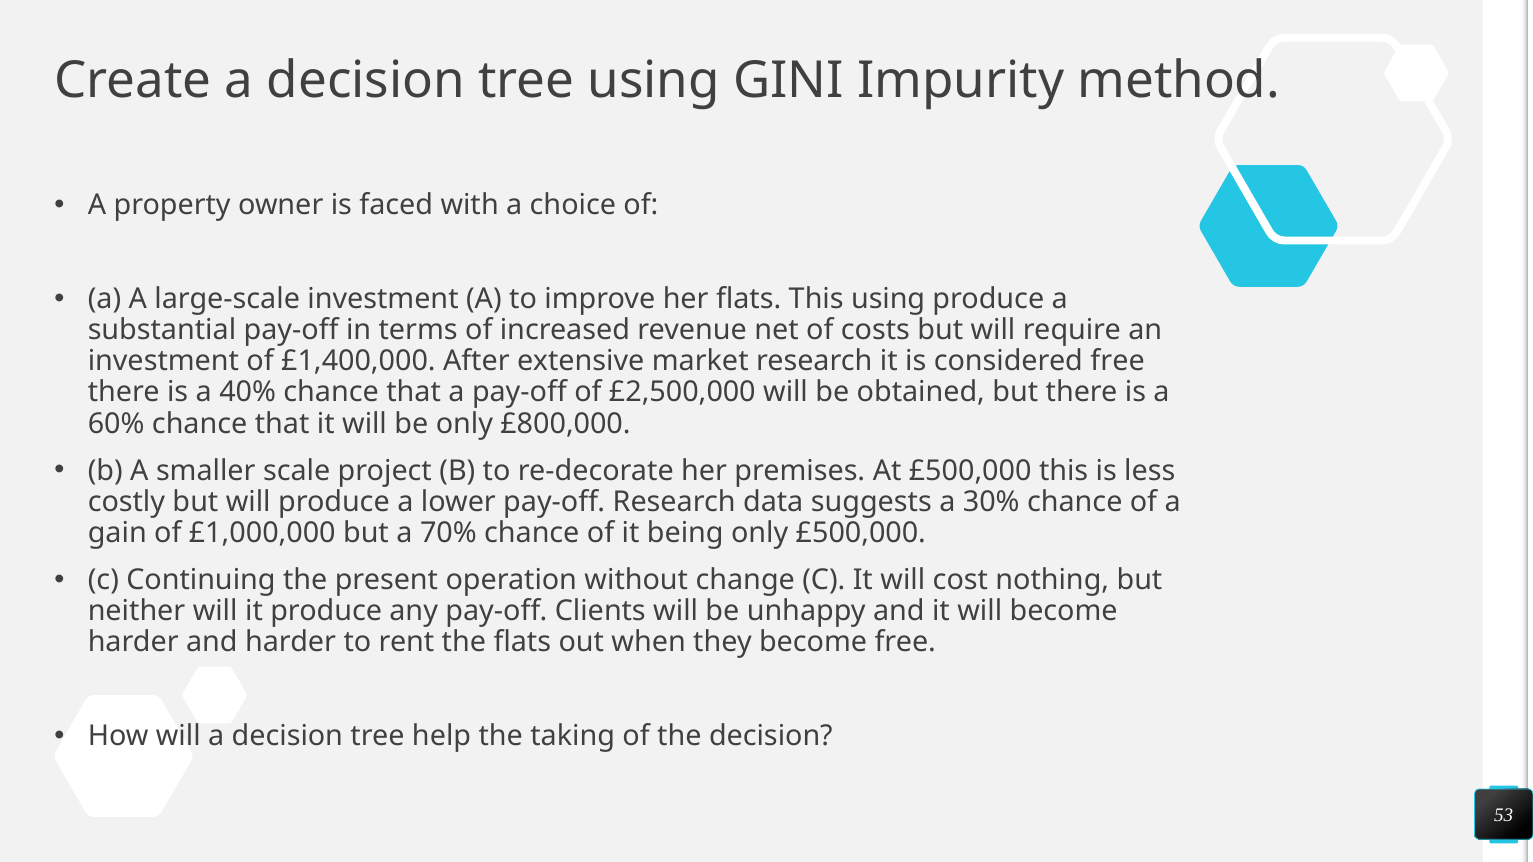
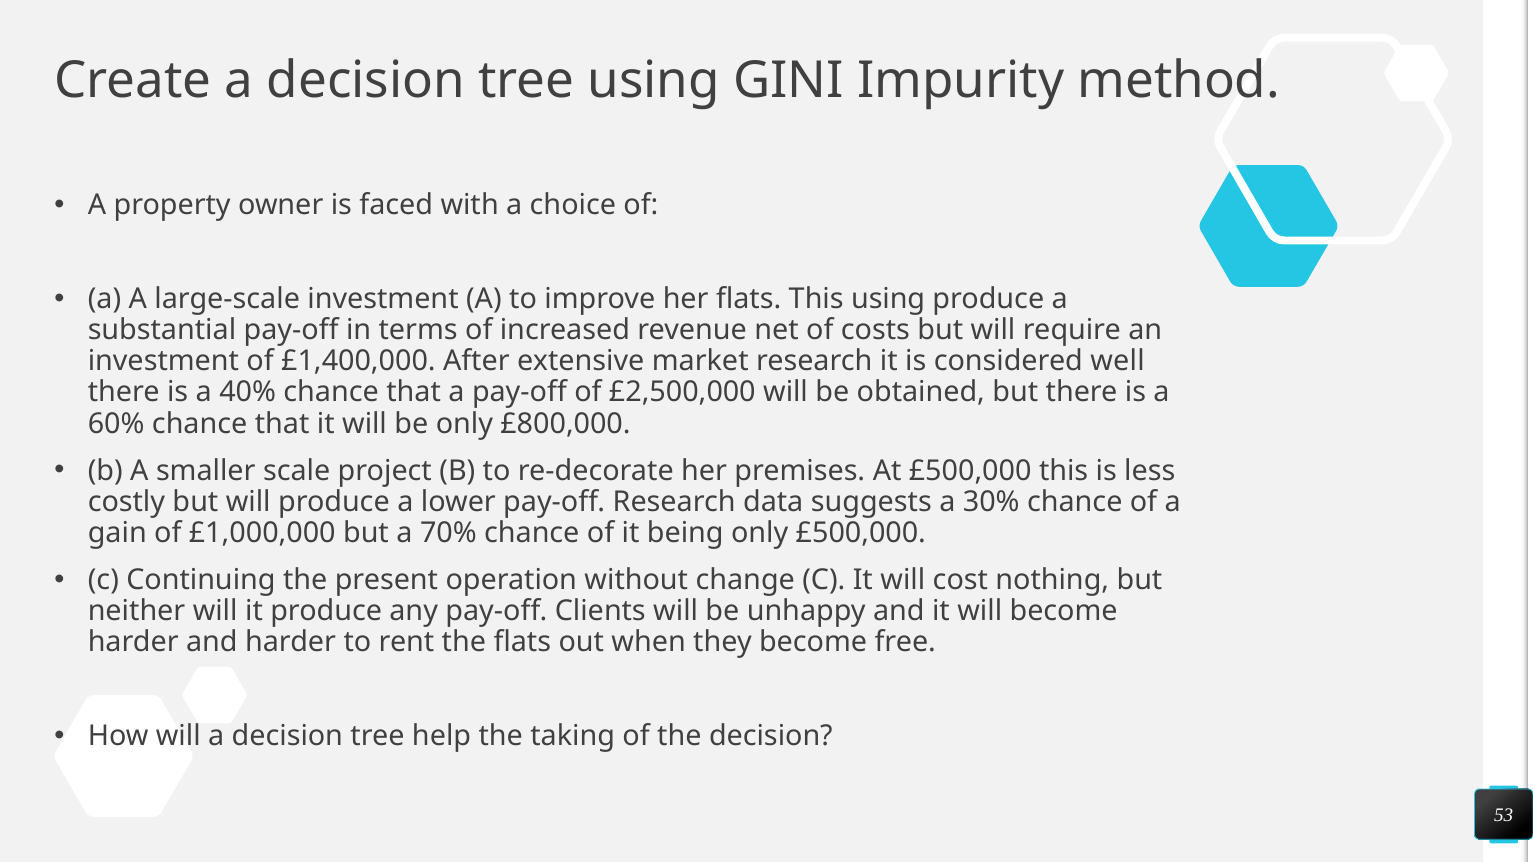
considered free: free -> well
